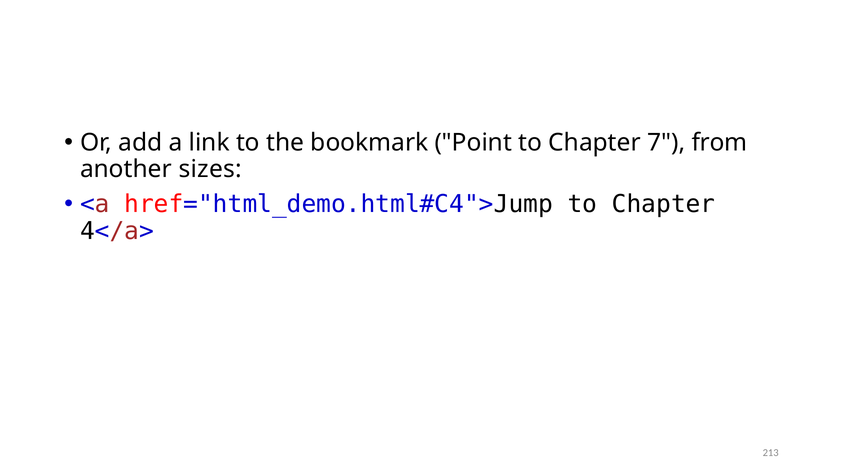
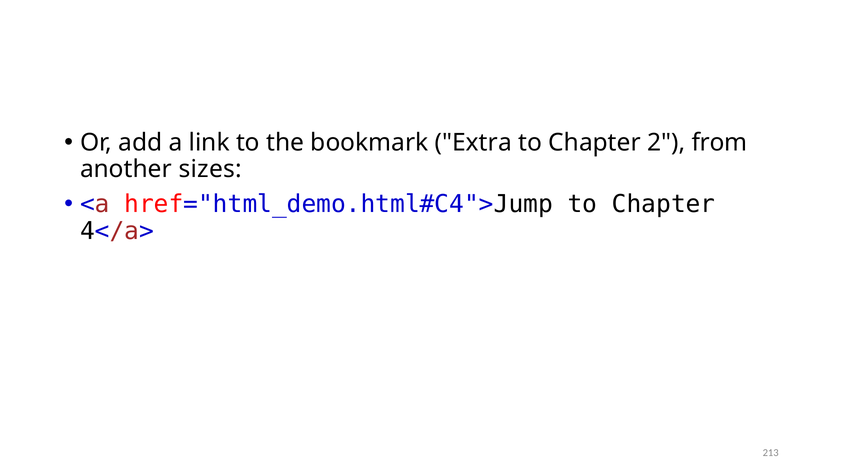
Point: Point -> Extra
7: 7 -> 2
